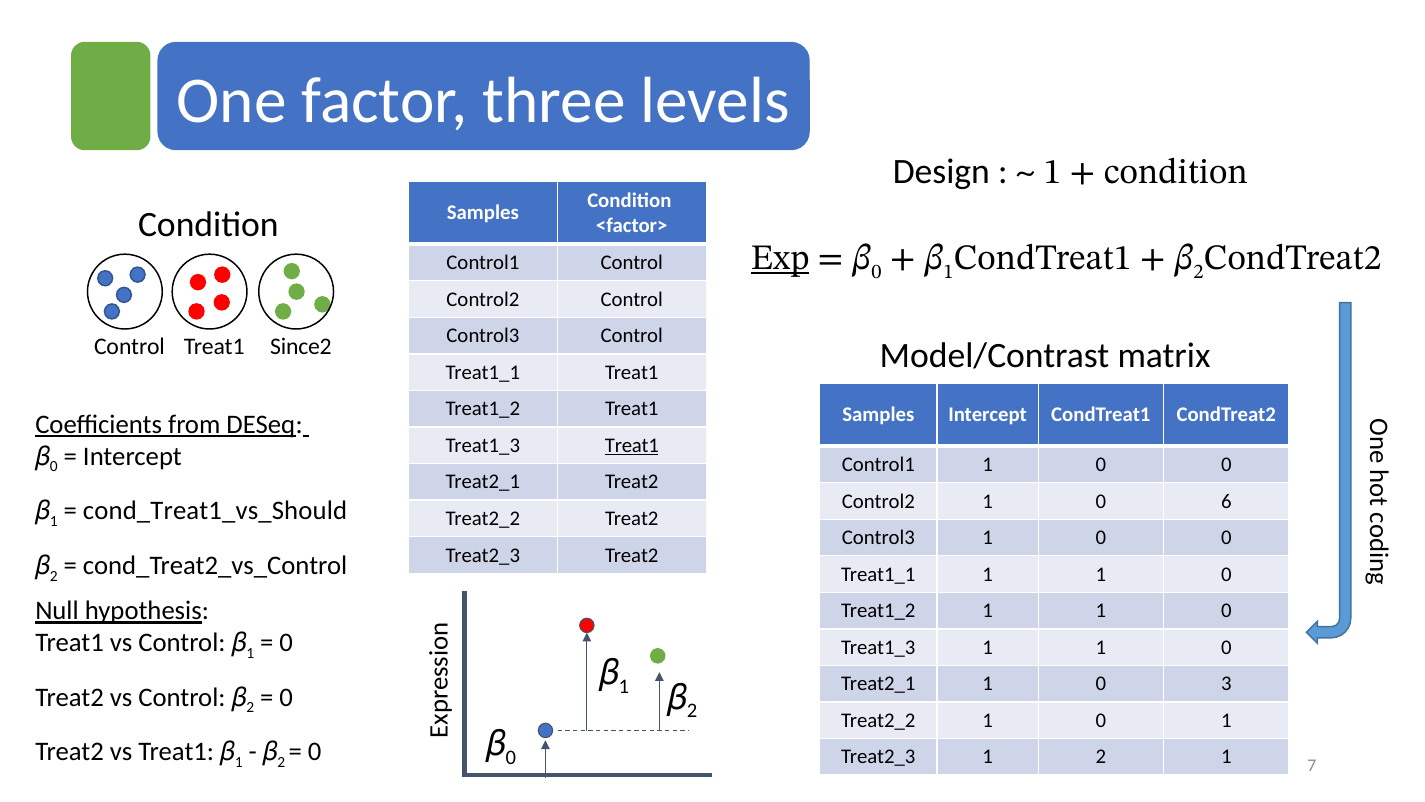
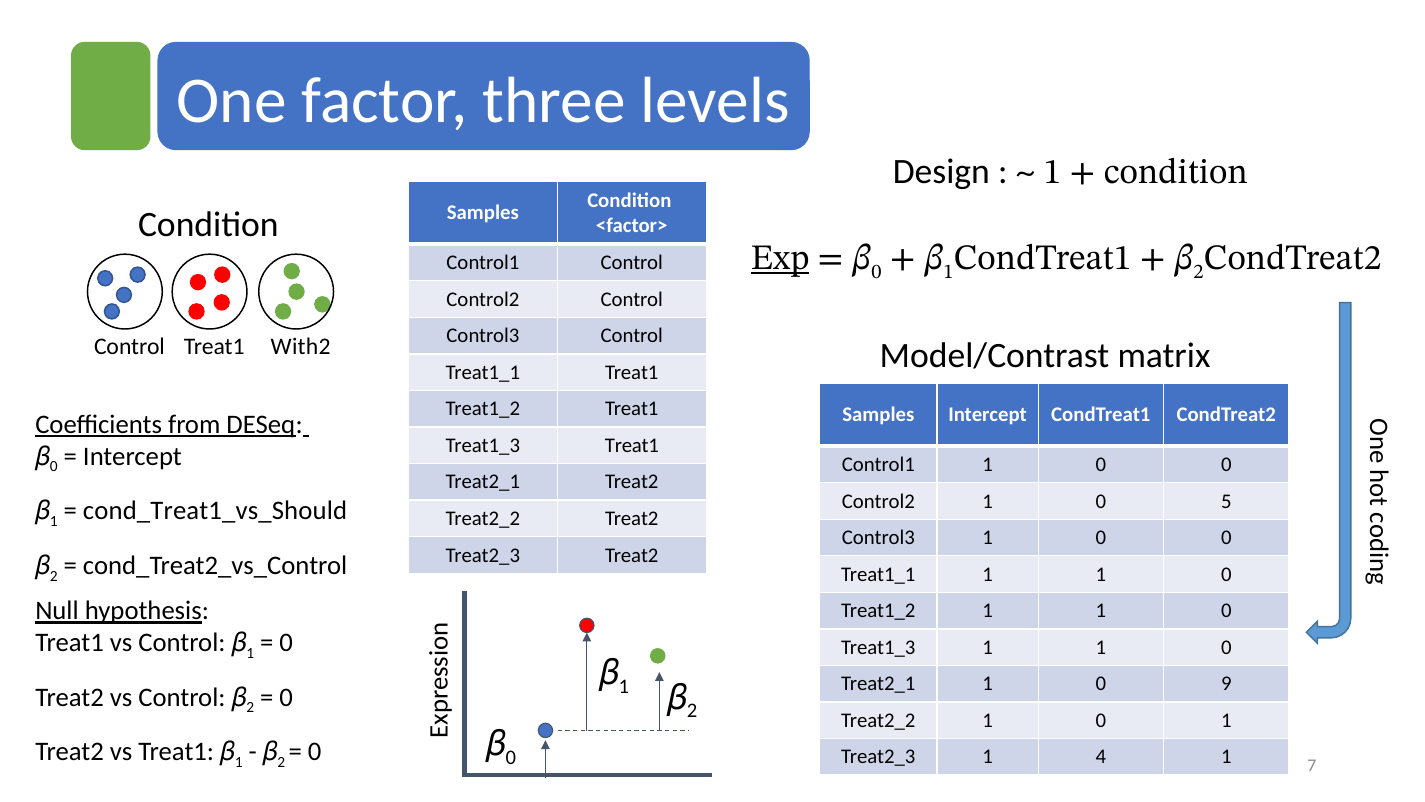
Since2: Since2 -> With2
Treat1 at (632, 445) underline: present -> none
6: 6 -> 5
3: 3 -> 9
1 2: 2 -> 4
